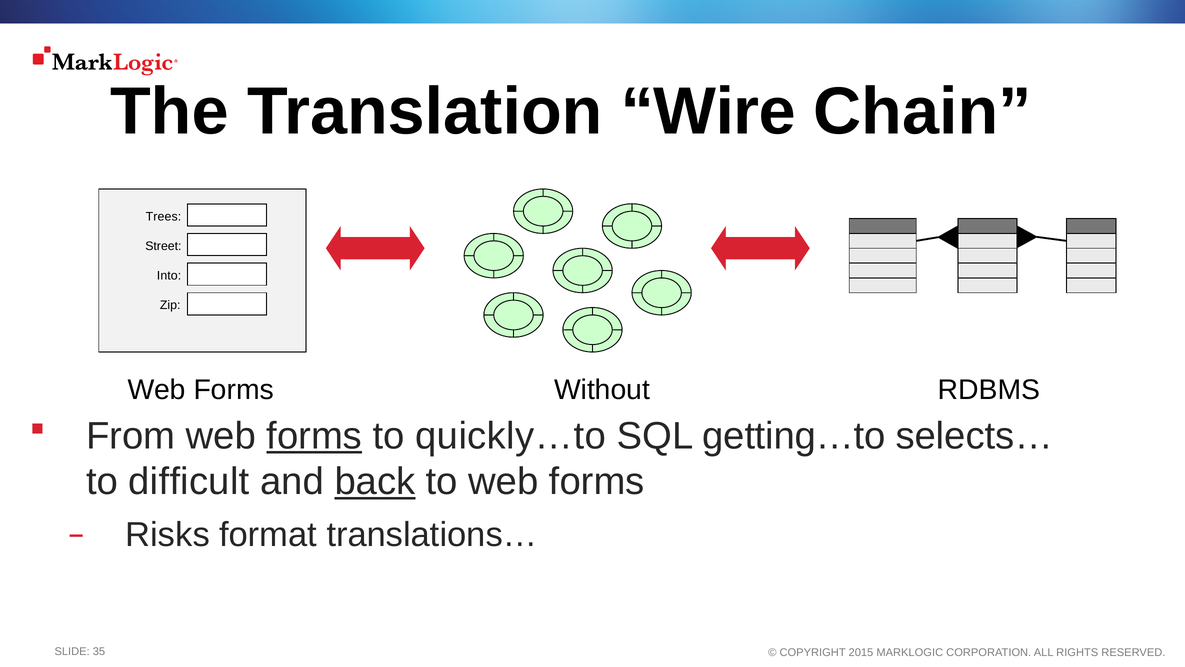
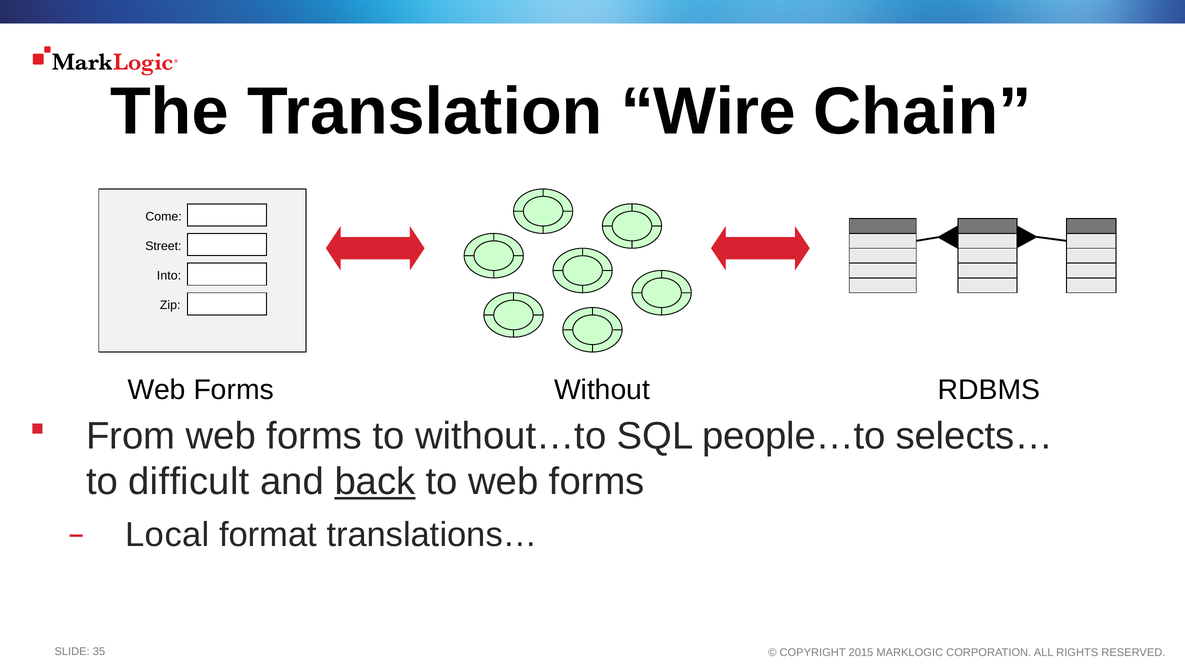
Trees: Trees -> Come
forms at (314, 436) underline: present -> none
quickly…to: quickly…to -> without…to
getting…to: getting…to -> people…to
Risks: Risks -> Local
